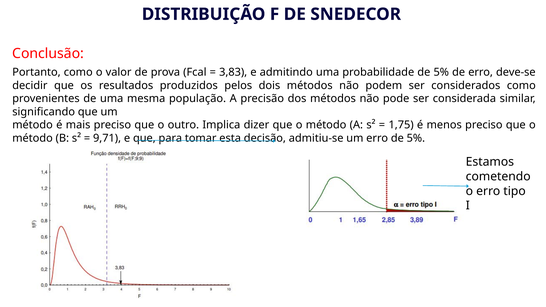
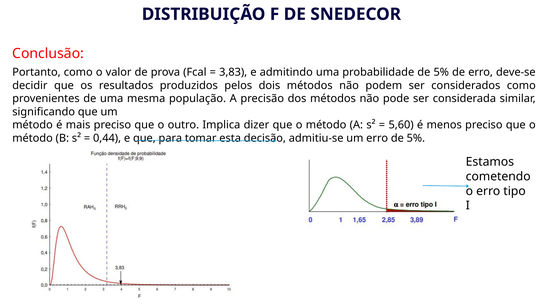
1,75: 1,75 -> 5,60
9,71: 9,71 -> 0,44
